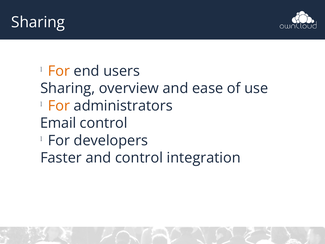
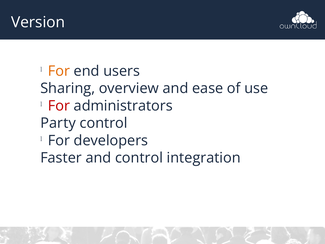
Sharing at (38, 22): Sharing -> Version
For at (59, 106) colour: orange -> red
Email: Email -> Party
